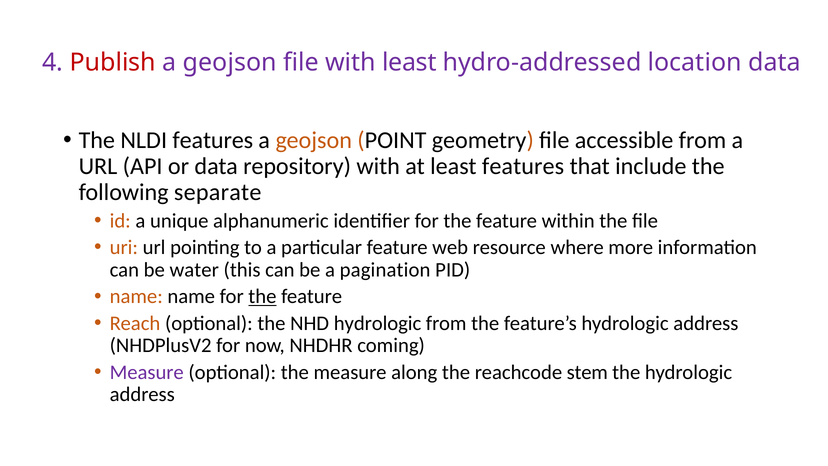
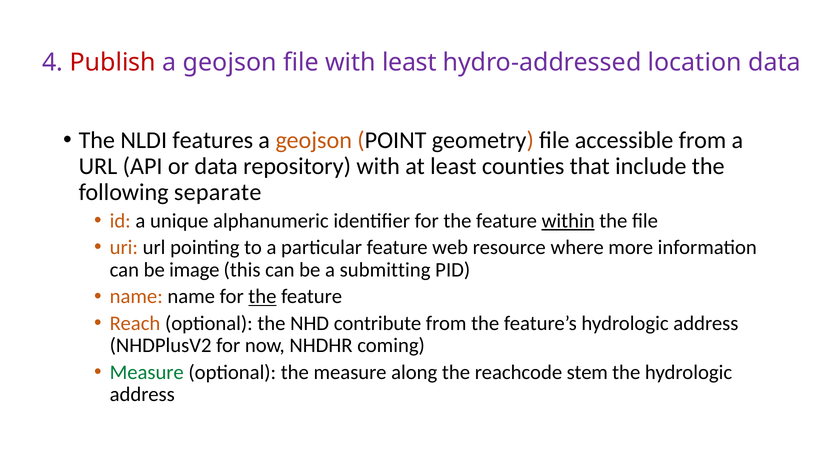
least features: features -> counties
within underline: none -> present
water: water -> image
pagination: pagination -> submitting
NHD hydrologic: hydrologic -> contribute
Measure at (147, 372) colour: purple -> green
